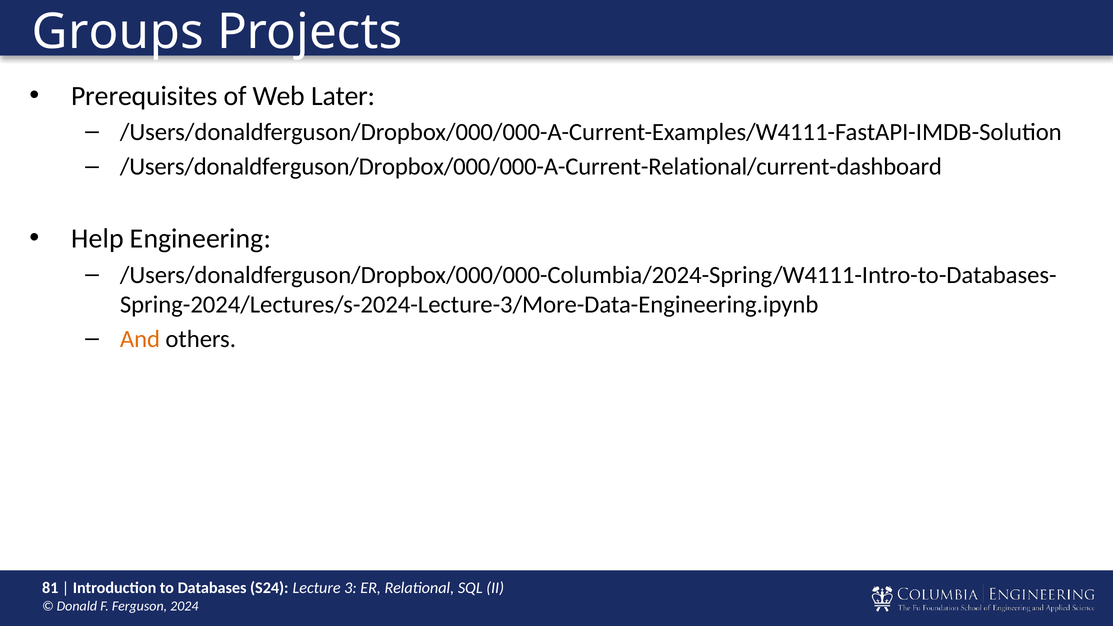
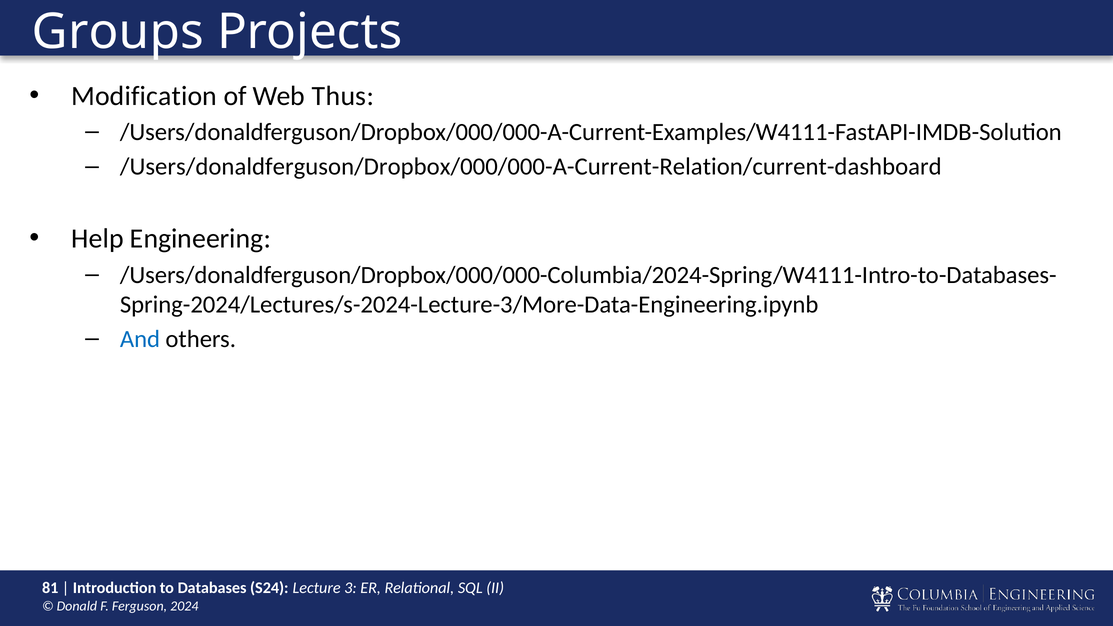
Prerequisites: Prerequisites -> Modification
Later: Later -> Thus
/Users/donaldferguson/Dropbox/000/000-A-Current-Relational/current-dashboard: /Users/donaldferguson/Dropbox/000/000-A-Current-Relational/current-dashboard -> /Users/donaldferguson/Dropbox/000/000-A-Current-Relation/current-dashboard
And colour: orange -> blue
